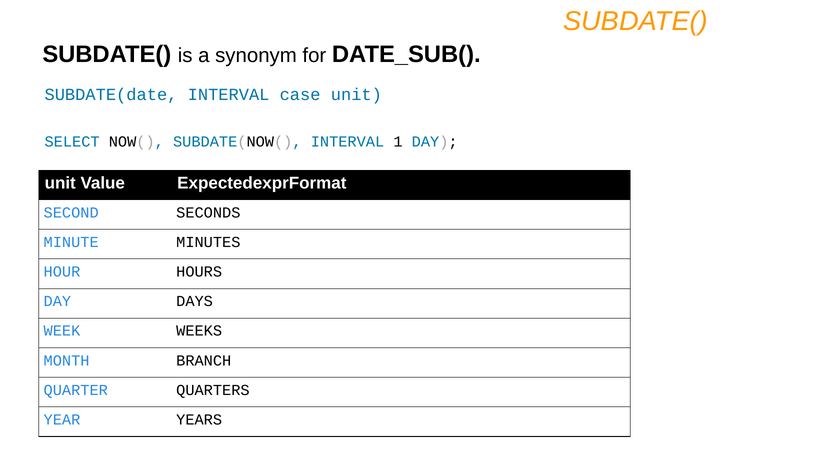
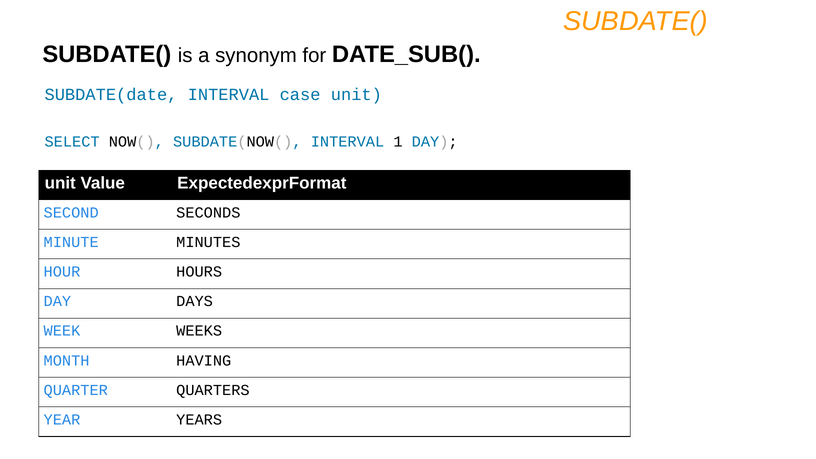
BRANCH: BRANCH -> HAVING
